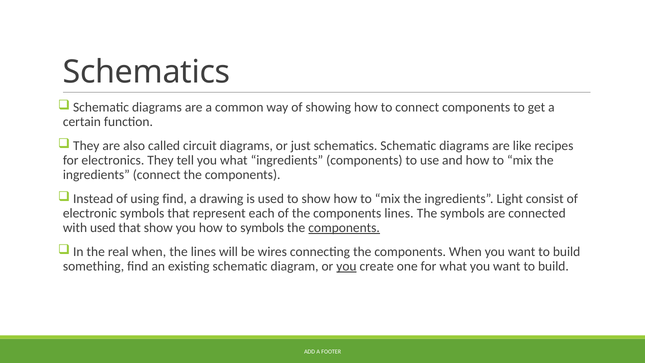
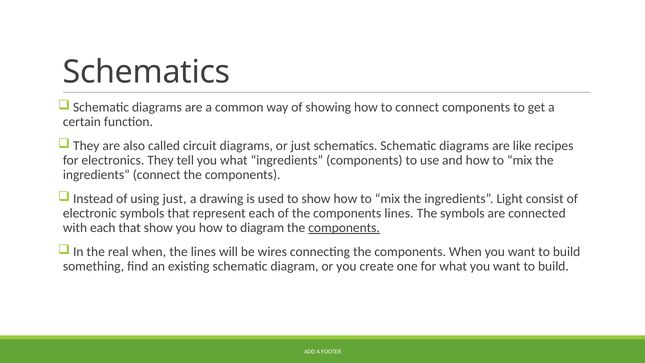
using find: find -> just
with used: used -> each
to symbols: symbols -> diagram
you at (346, 266) underline: present -> none
